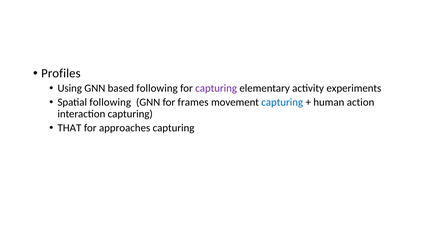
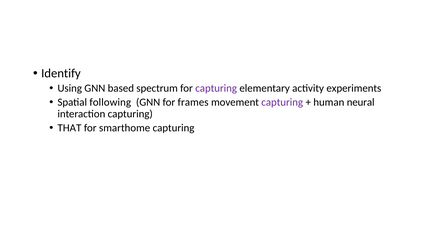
Profiles: Profiles -> Identify
based following: following -> spectrum
capturing at (282, 102) colour: blue -> purple
action: action -> neural
approaches: approaches -> smarthome
